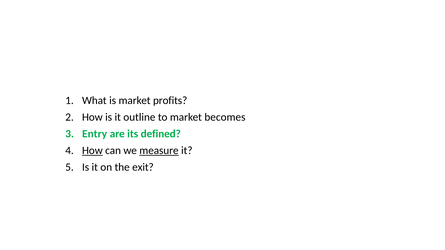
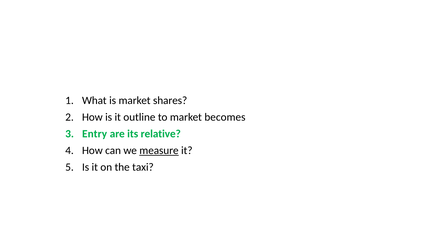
profits: profits -> shares
defined: defined -> relative
How at (92, 151) underline: present -> none
exit: exit -> taxi
